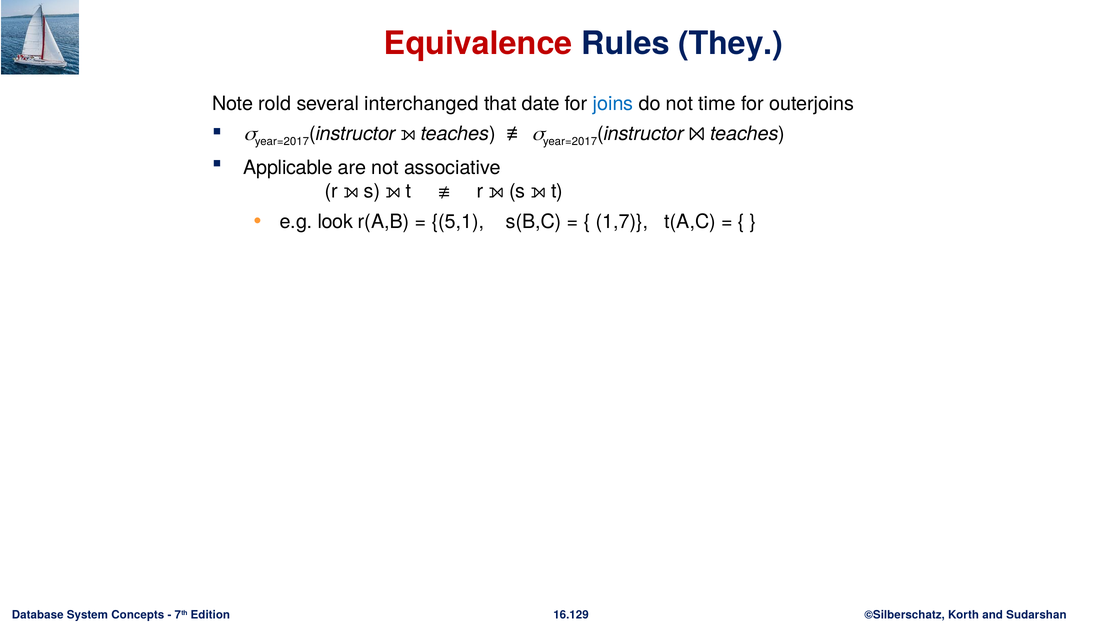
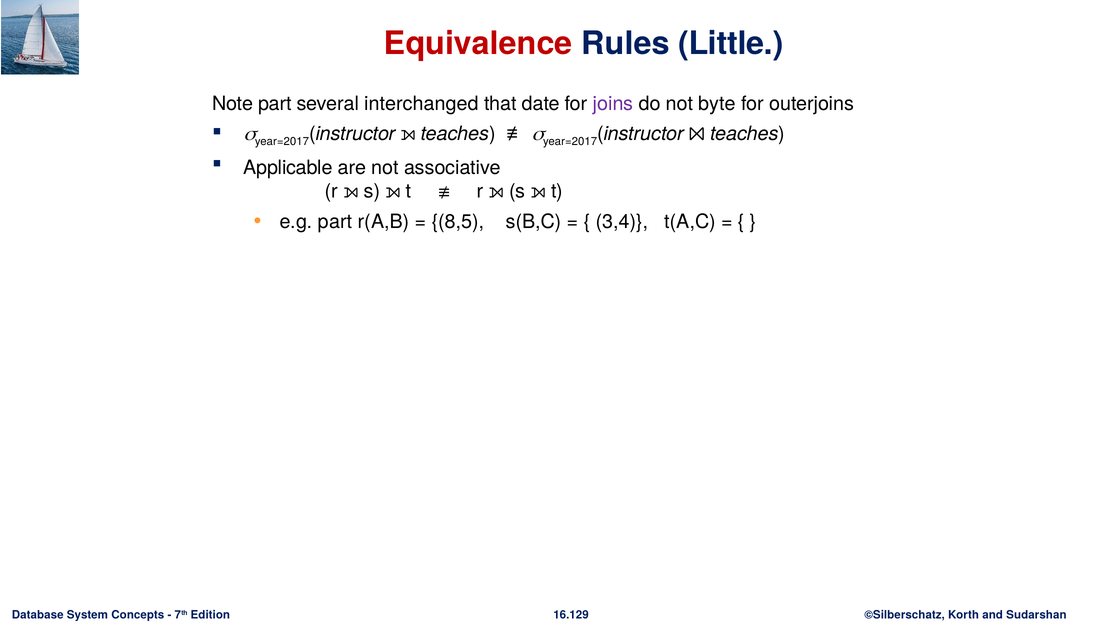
They: They -> Little
Note rold: rold -> part
joins colour: blue -> purple
time: time -> byte
e.g look: look -> part
5,1: 5,1 -> 8,5
1,7: 1,7 -> 3,4
